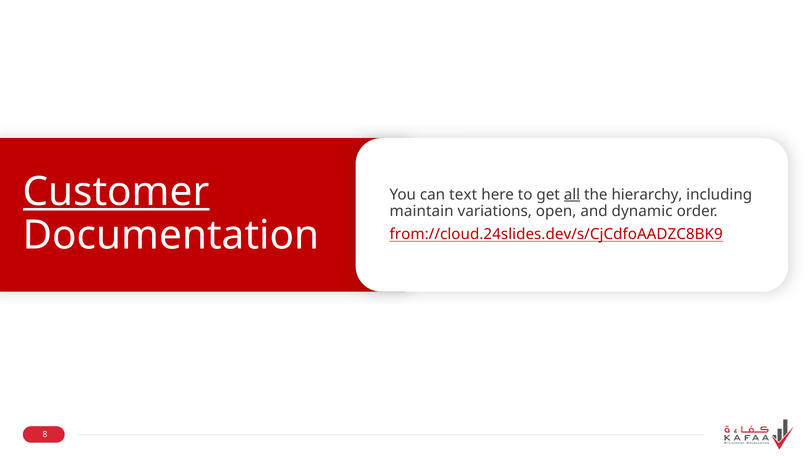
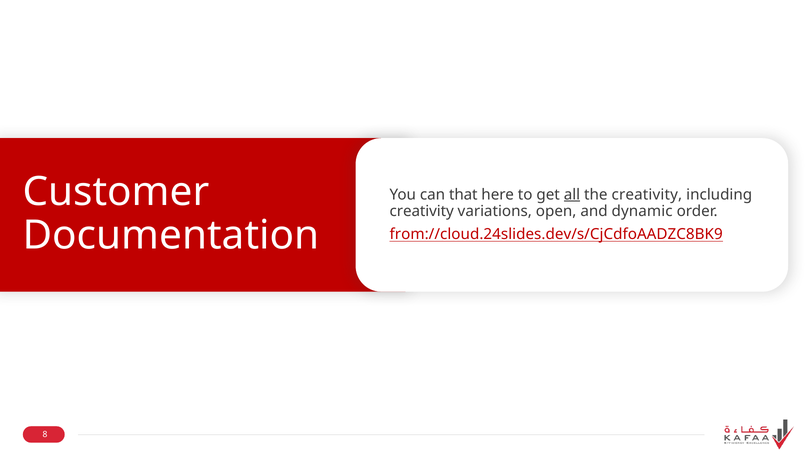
Customer underline: present -> none
text: text -> that
the hierarchy: hierarchy -> creativity
maintain at (422, 211): maintain -> creativity
